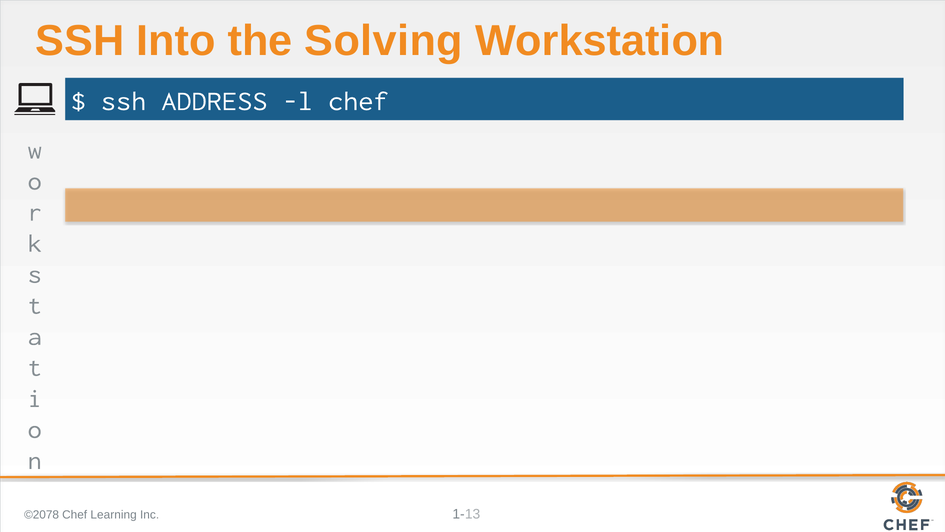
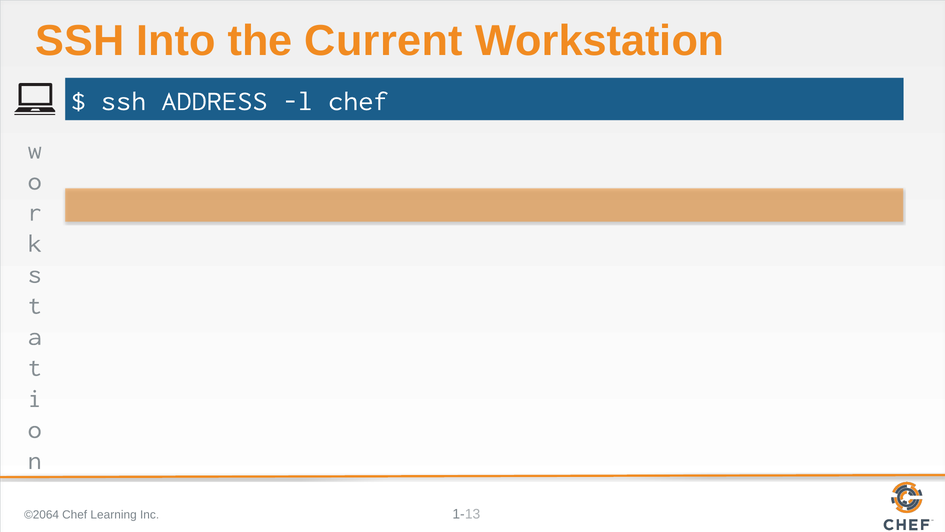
Solving: Solving -> Current
©2078: ©2078 -> ©2064
